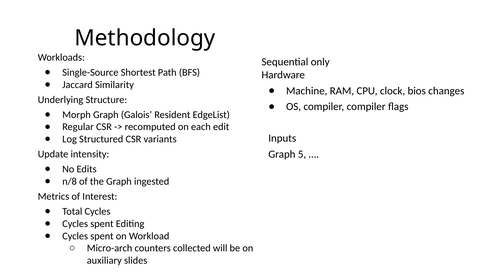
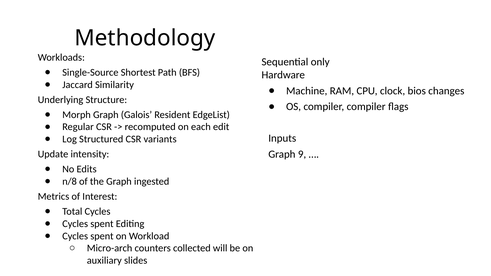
5: 5 -> 9
